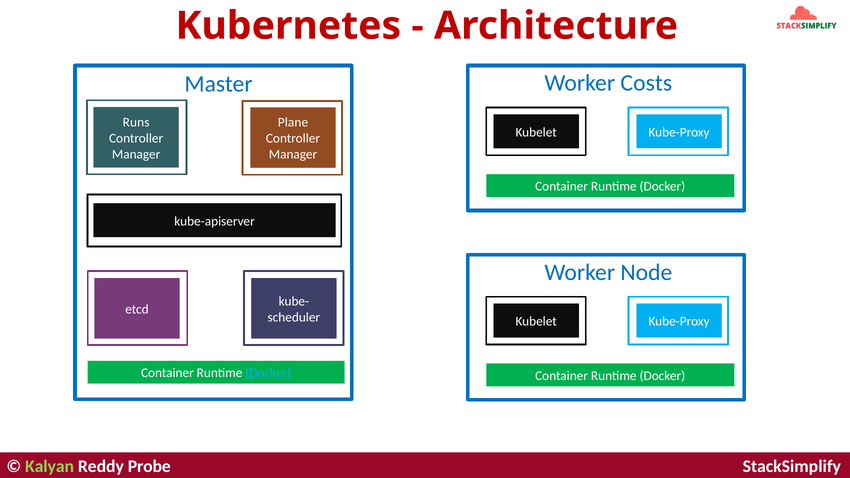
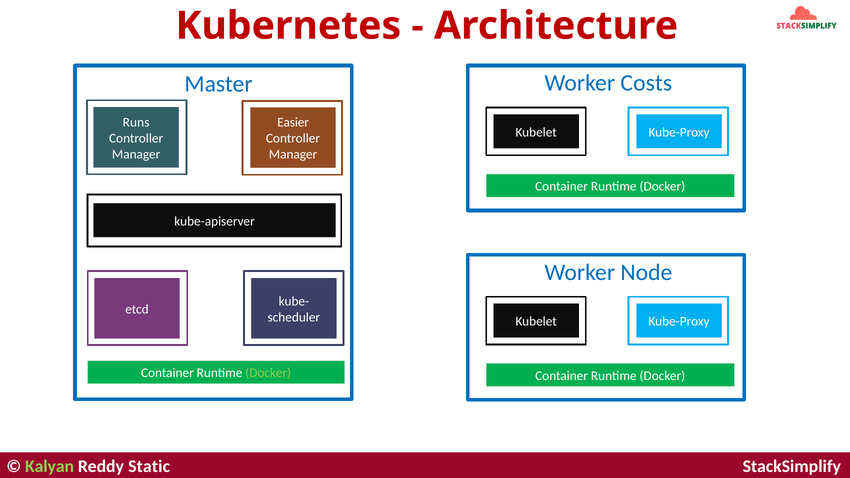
Plane: Plane -> Easier
Docker at (268, 373) colour: light blue -> light green
Probe: Probe -> Static
